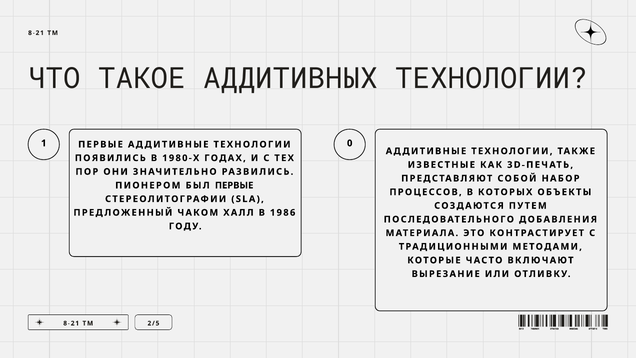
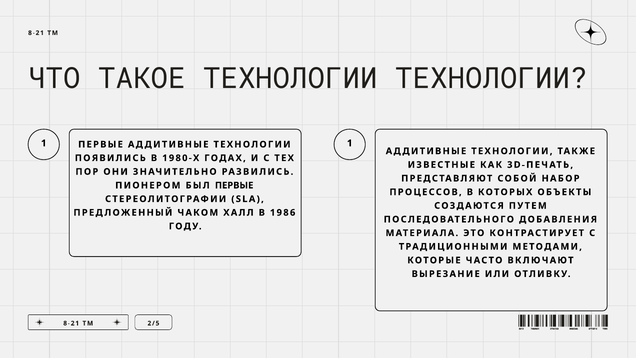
ТАКОЕ АДДИТИВНЫХ: АДДИТИВНЫХ -> ТЕХНОЛОГИИ
1 0: 0 -> 1
